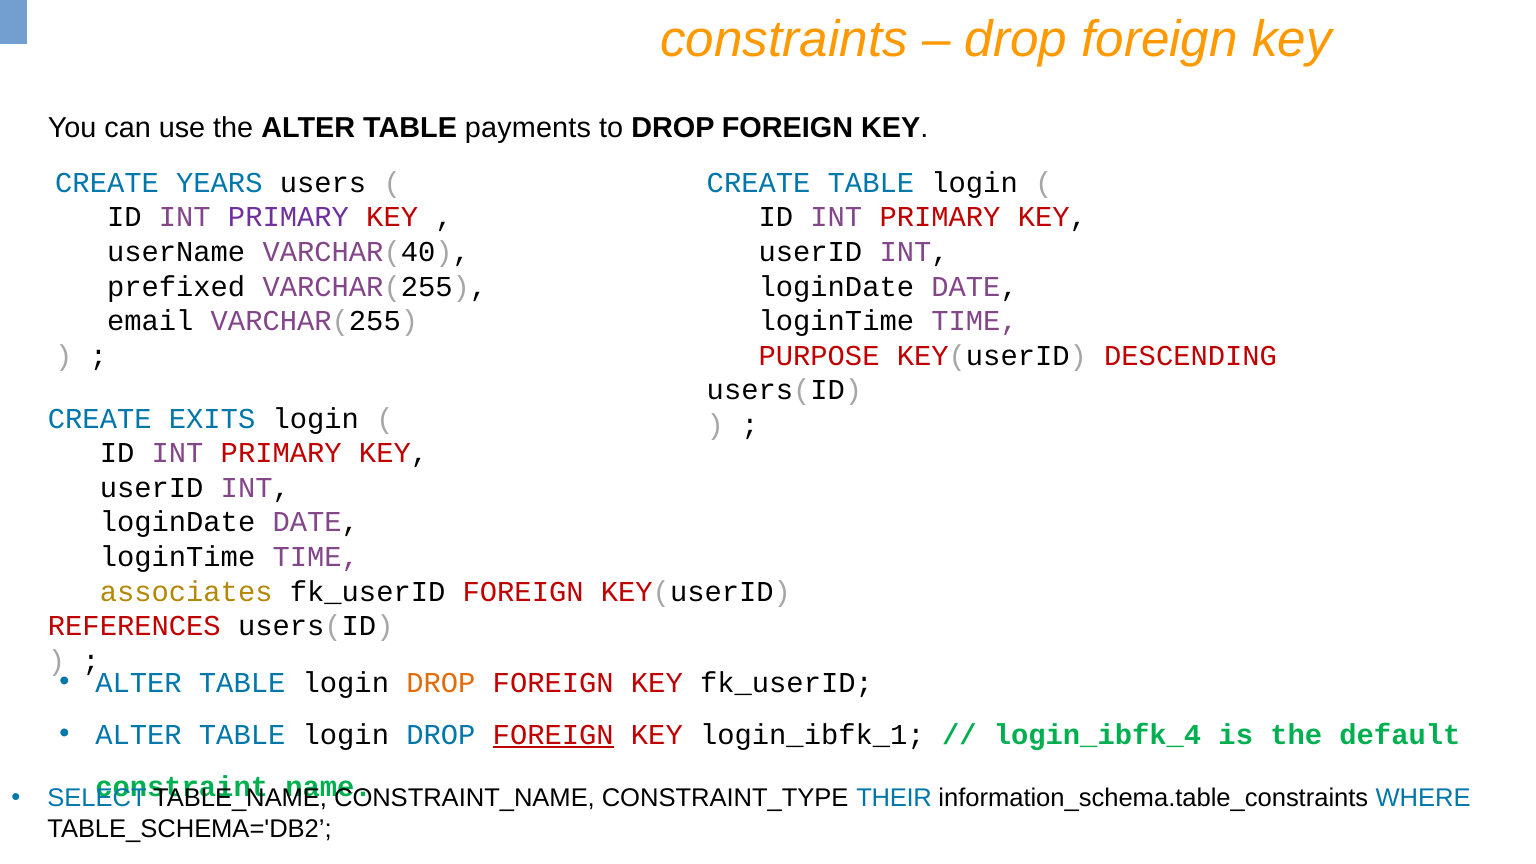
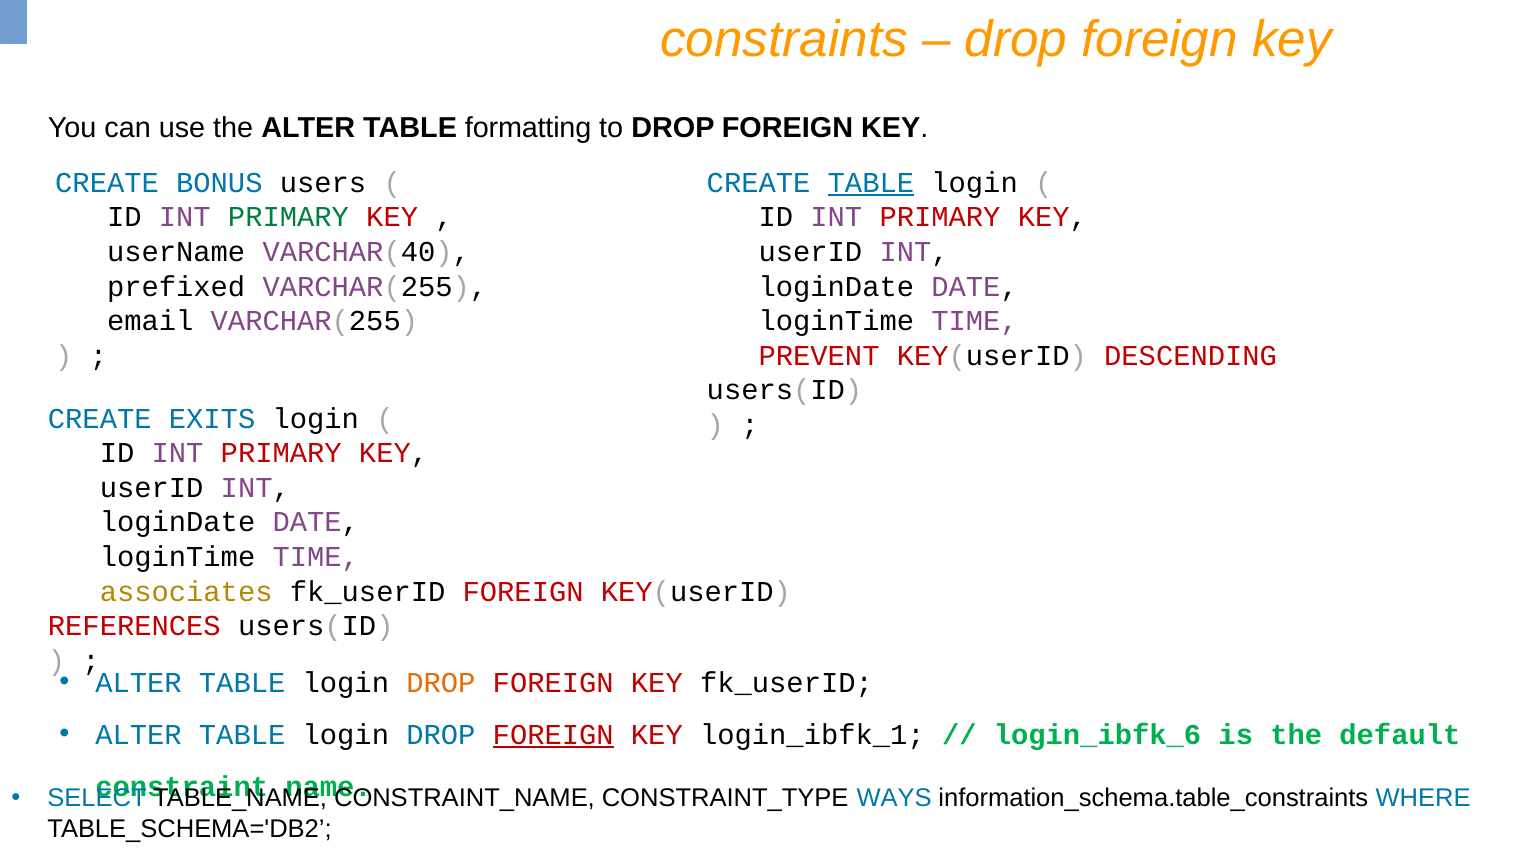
payments: payments -> formatting
YEARS: YEARS -> BONUS
TABLE at (871, 183) underline: none -> present
PRIMARY at (288, 217) colour: purple -> green
PURPOSE: PURPOSE -> PREVENT
login_ibfk_4: login_ibfk_4 -> login_ibfk_6
THEIR: THEIR -> WAYS
